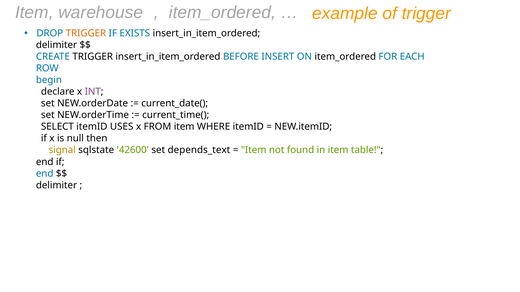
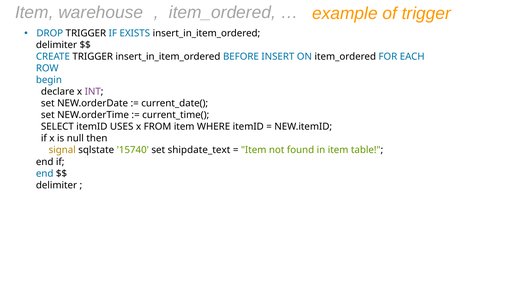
TRIGGER at (86, 33) colour: orange -> black
42600: 42600 -> 15740
depends_text: depends_text -> shipdate_text
